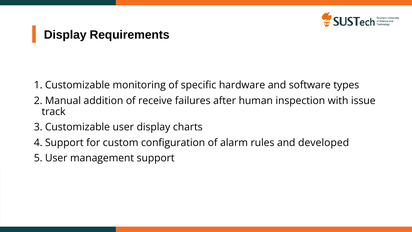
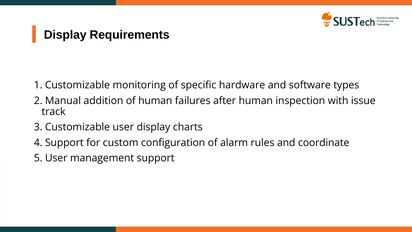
of receive: receive -> human
developed: developed -> coordinate
